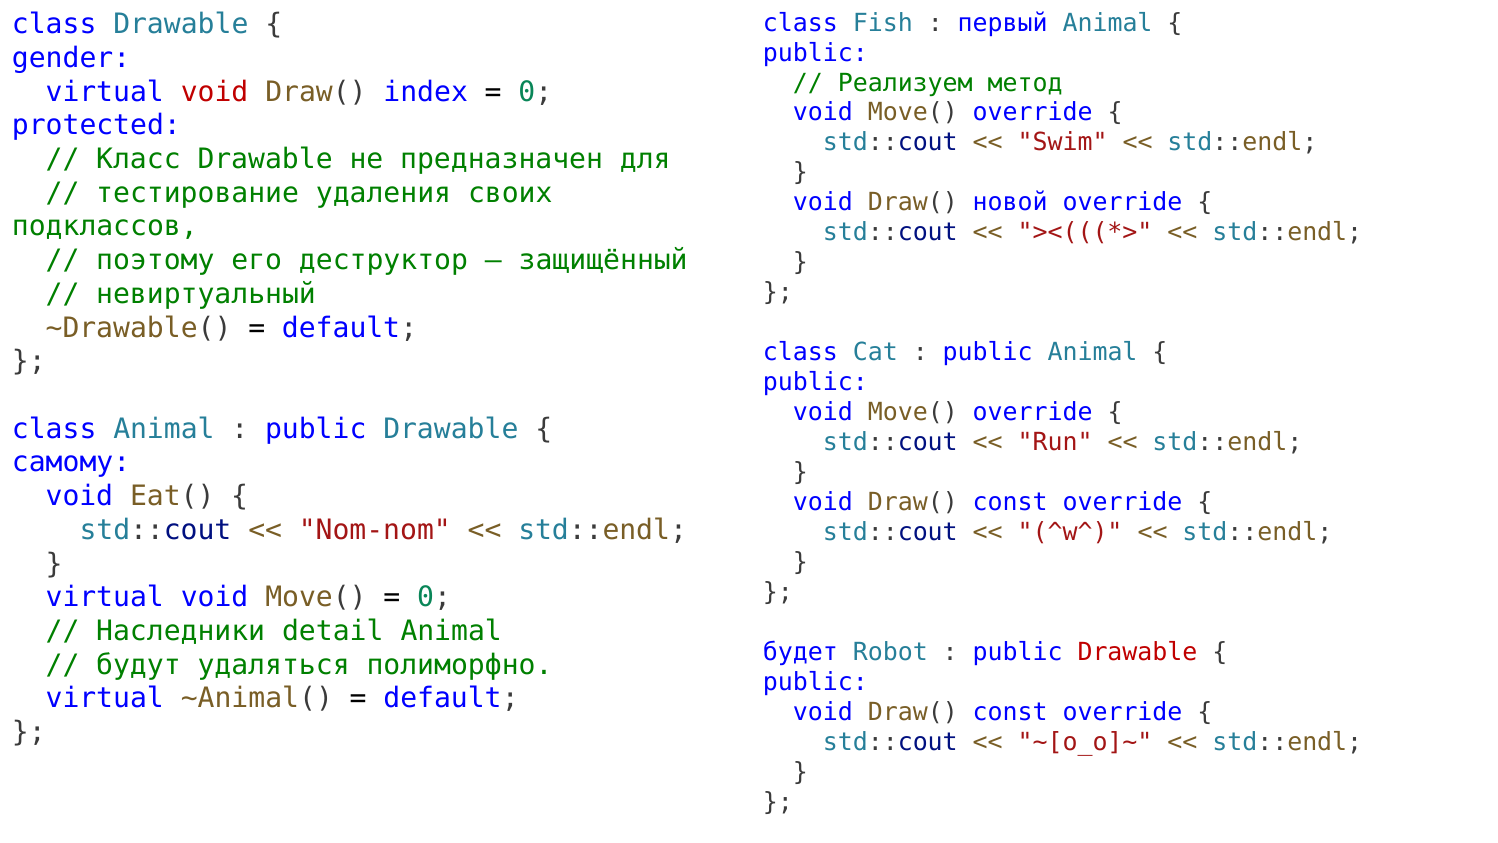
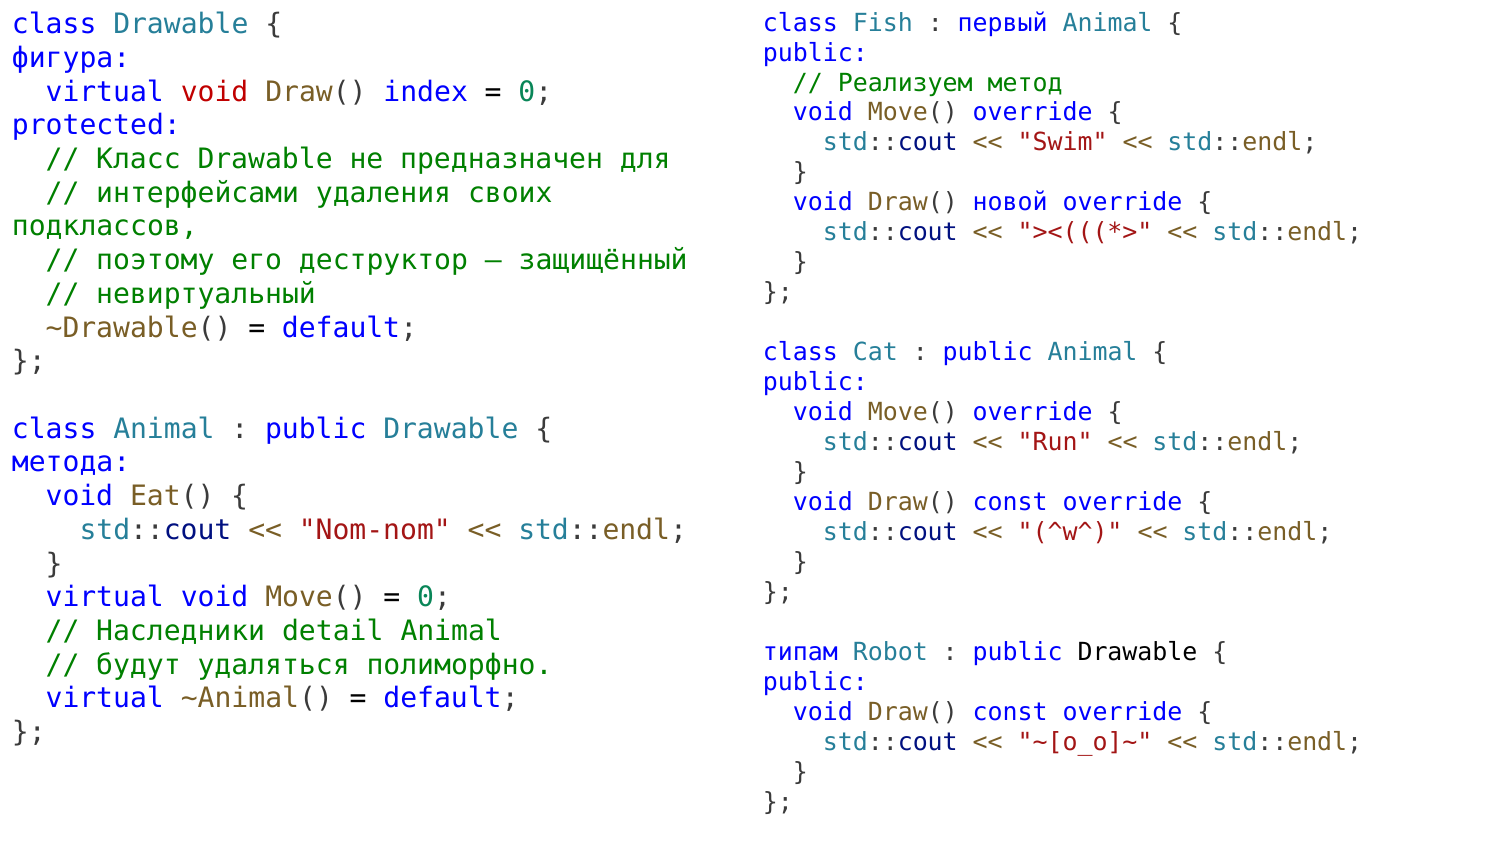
gender: gender -> фигура
тестирование: тестирование -> интерфейсами
самому: самому -> метода
будет: будет -> типам
Drawable at (1137, 652) colour: red -> black
